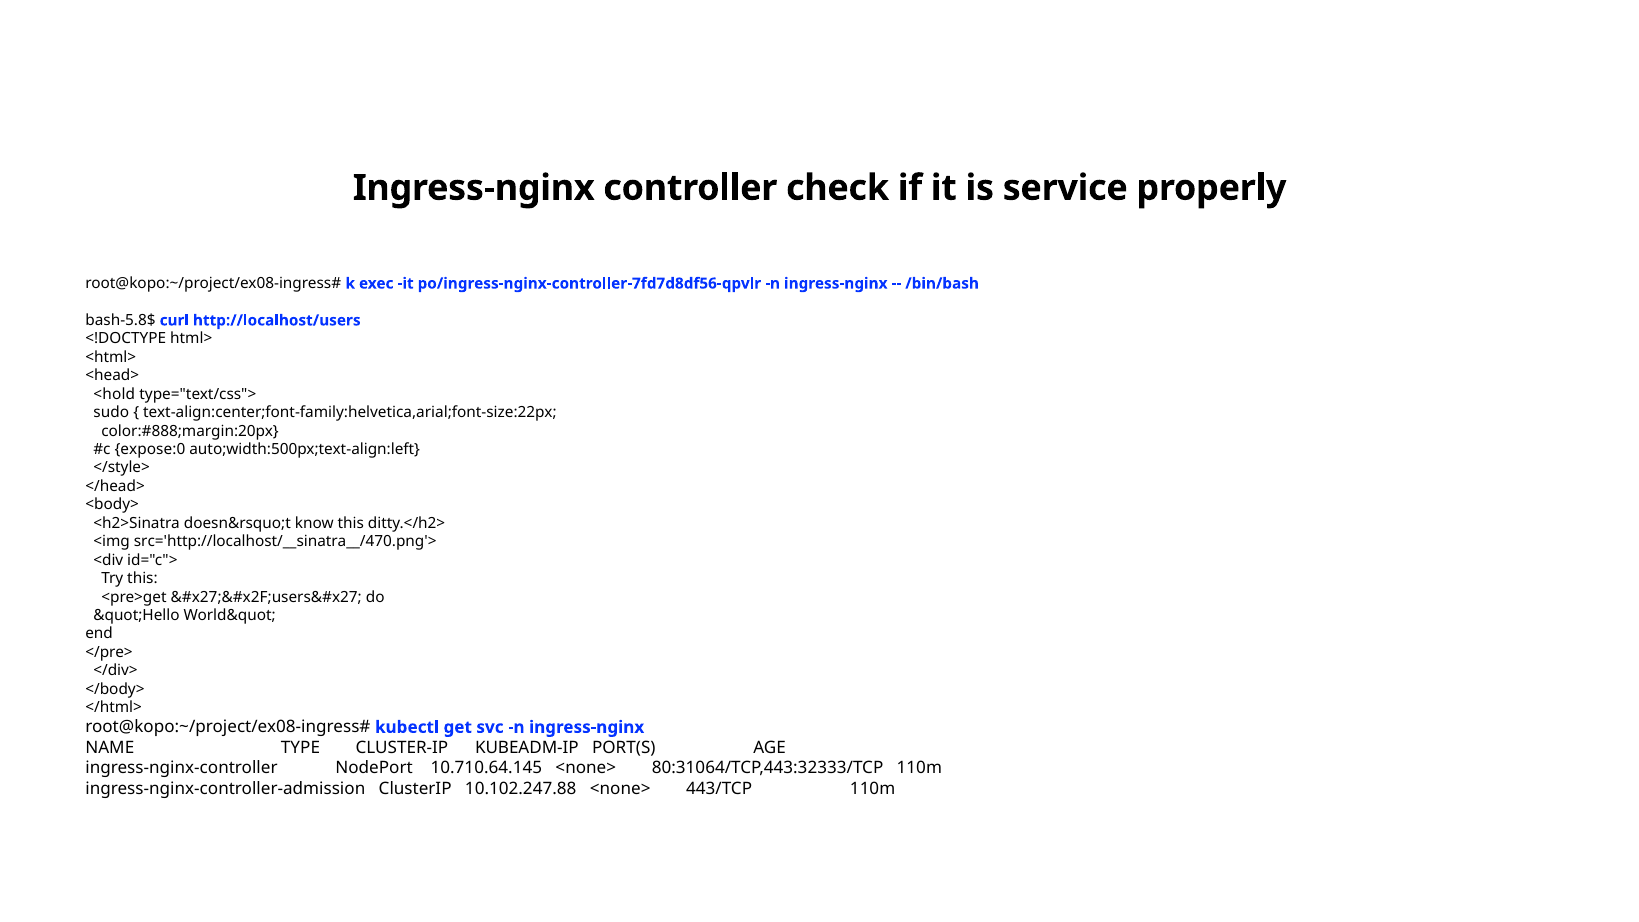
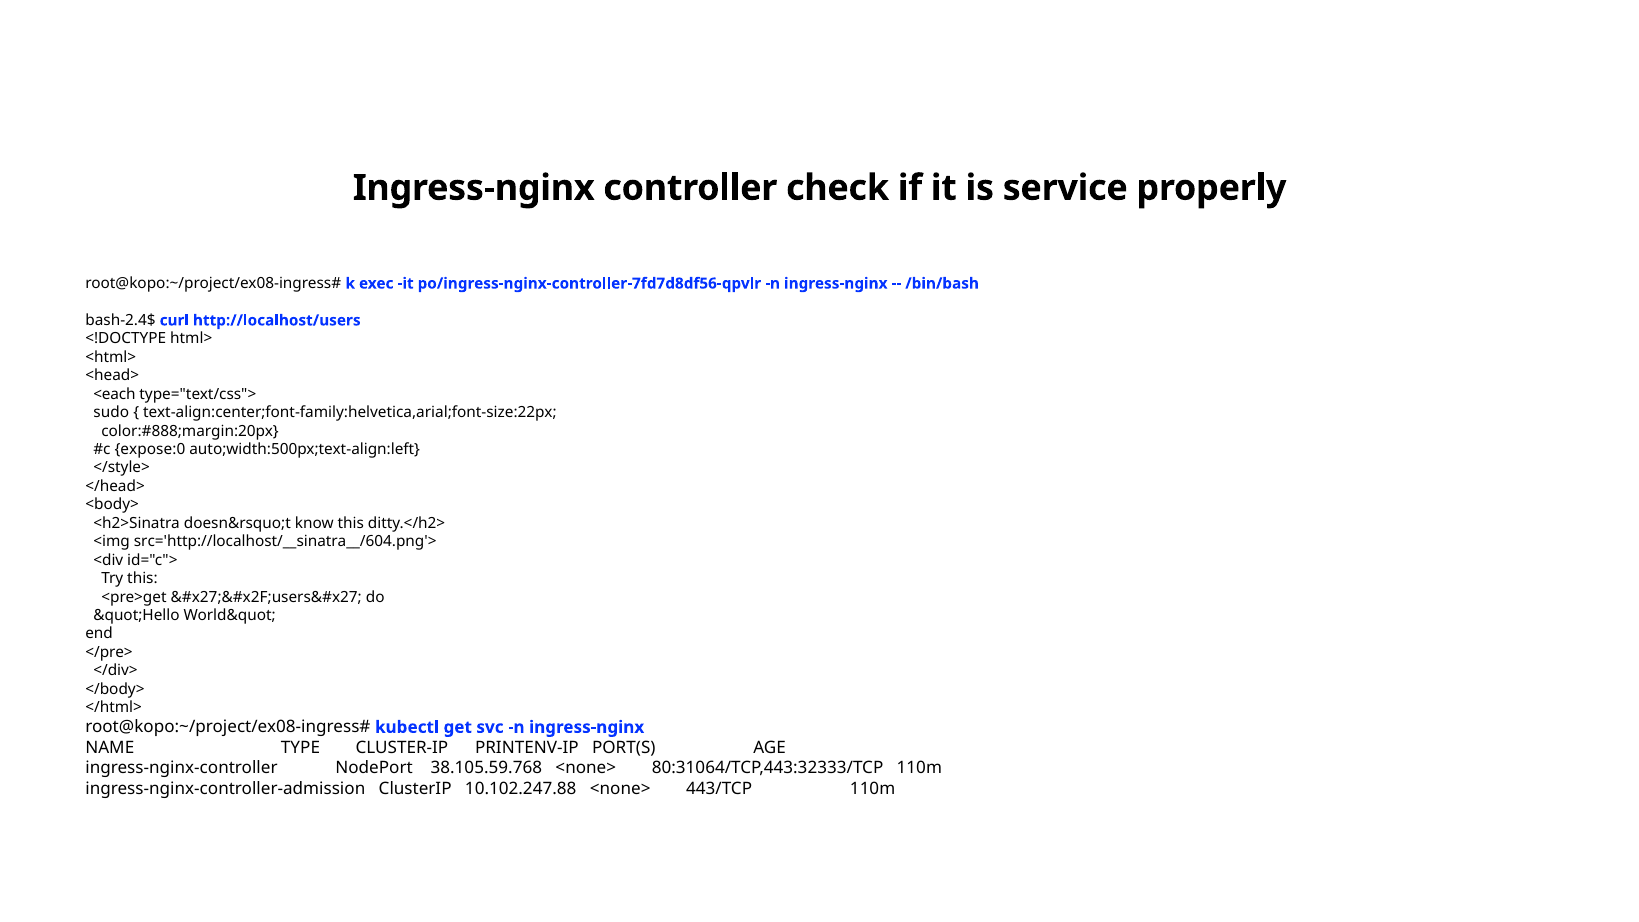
bash-5.8$: bash-5.8$ -> bash-2.4$
<hold: <hold -> <each
src='http://localhost/__sinatra__/470.png'>: src='http://localhost/__sinatra__/470.png'> -> src='http://localhost/__sinatra__/604.png'>
KUBEADM-IP: KUBEADM-IP -> PRINTENV-IP
10.710.64.145: 10.710.64.145 -> 38.105.59.768
